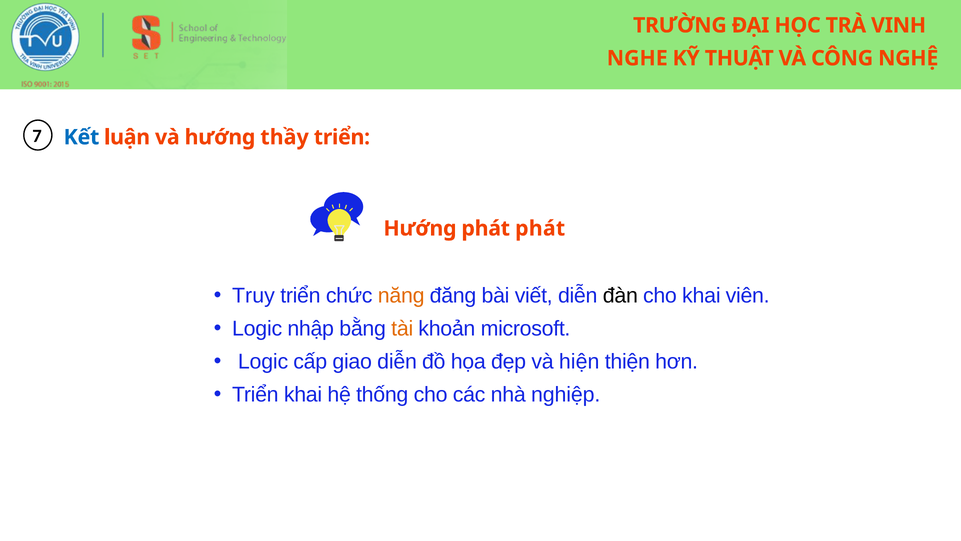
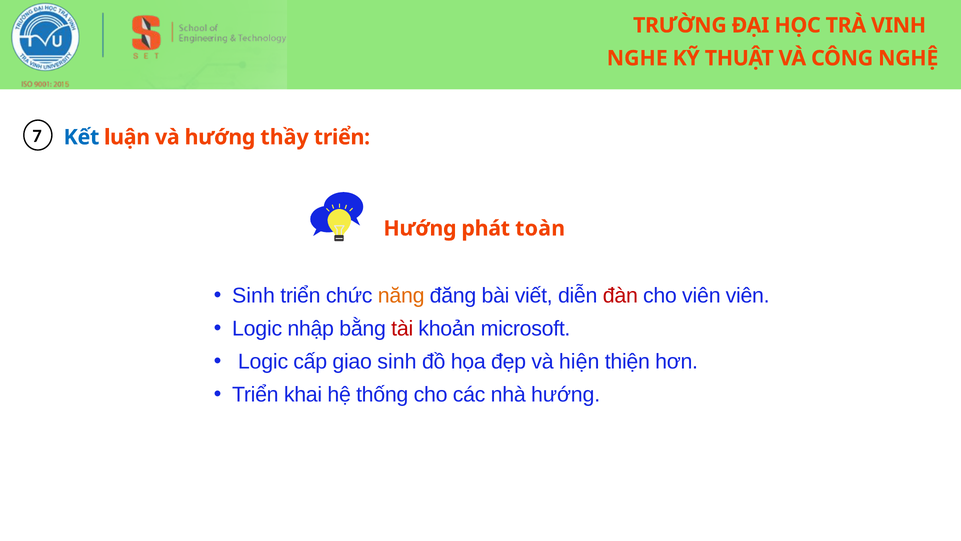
phát phát: phát -> toàn
Truy at (253, 296): Truy -> Sinh
đàn colour: black -> red
cho khai: khai -> viên
tài colour: orange -> red
giao diễn: diễn -> sinh
nhà nghiệp: nghiệp -> hướng
